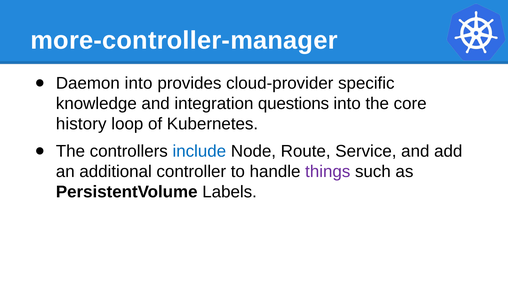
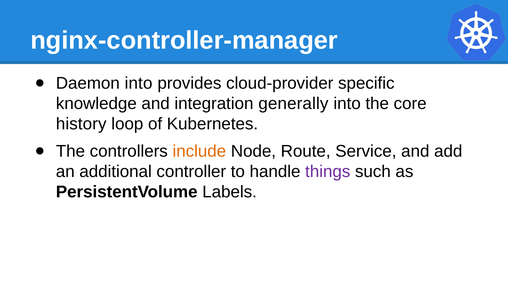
more-controller-manager: more-controller-manager -> nginx-controller-manager
questions: questions -> generally
include colour: blue -> orange
